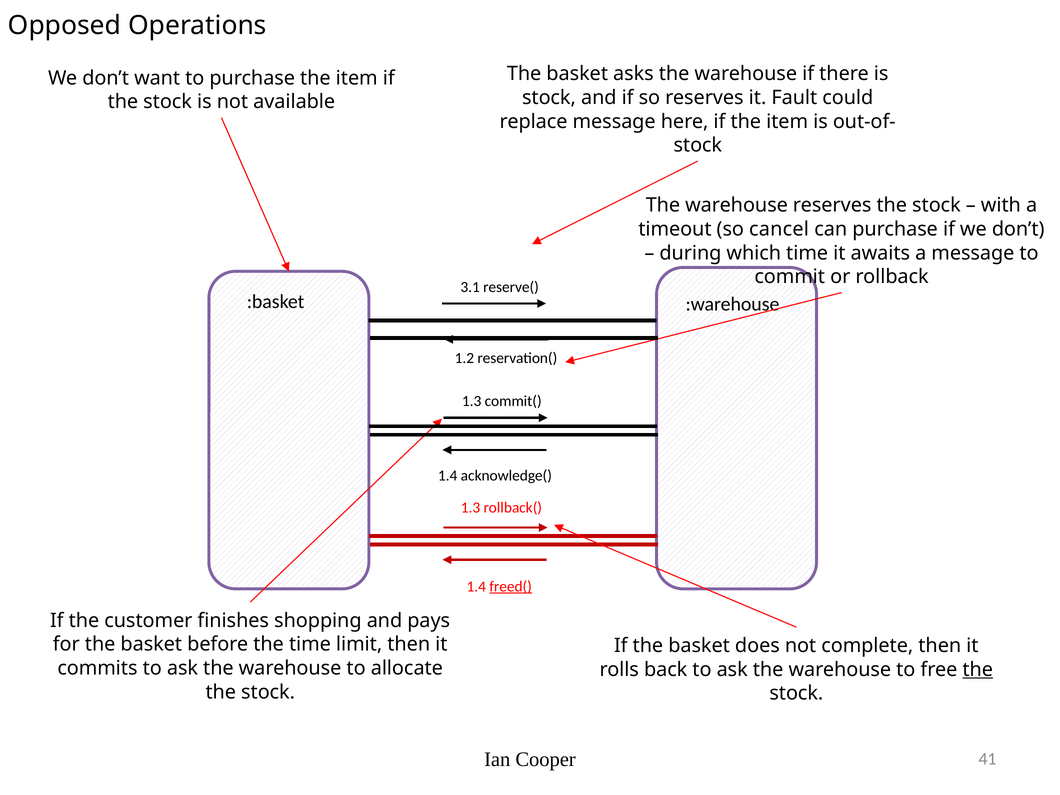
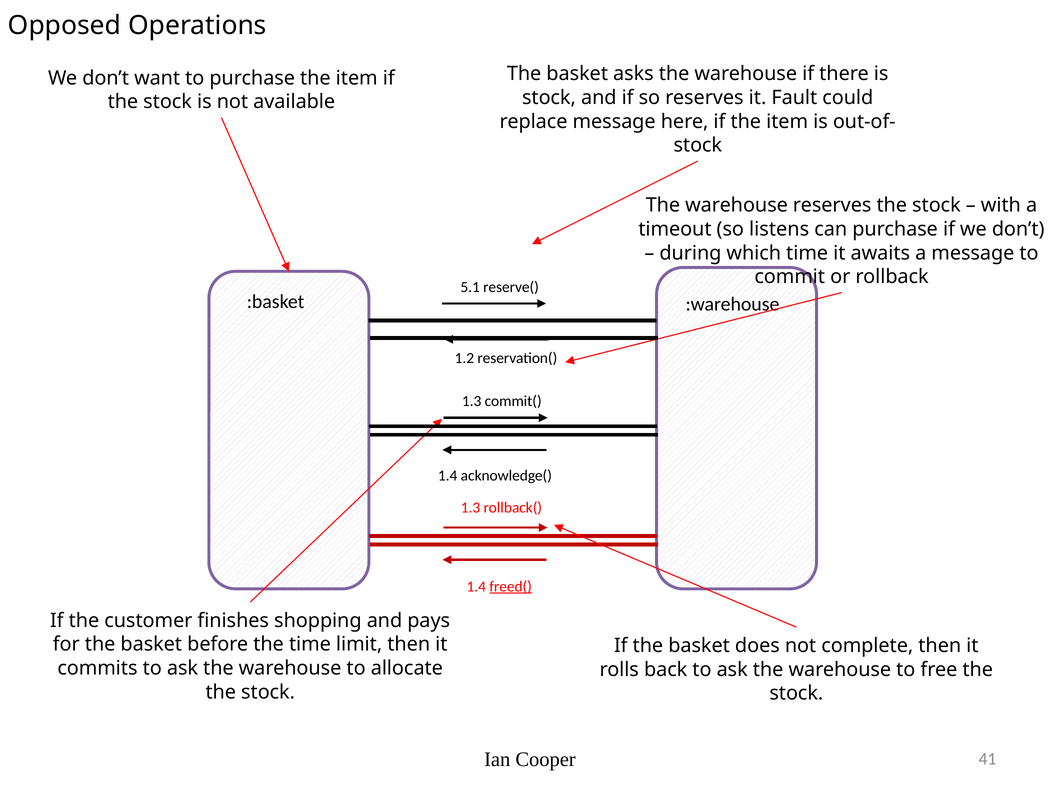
cancel: cancel -> listens
3.1: 3.1 -> 5.1
the at (978, 670) underline: present -> none
